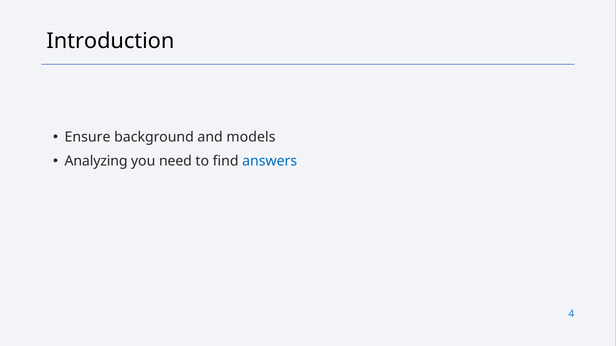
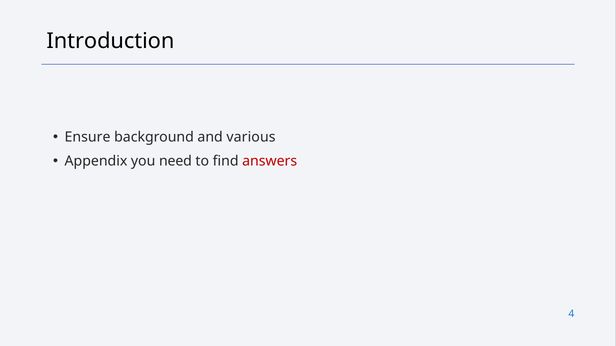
models: models -> various
Analyzing: Analyzing -> Appendix
answers colour: blue -> red
